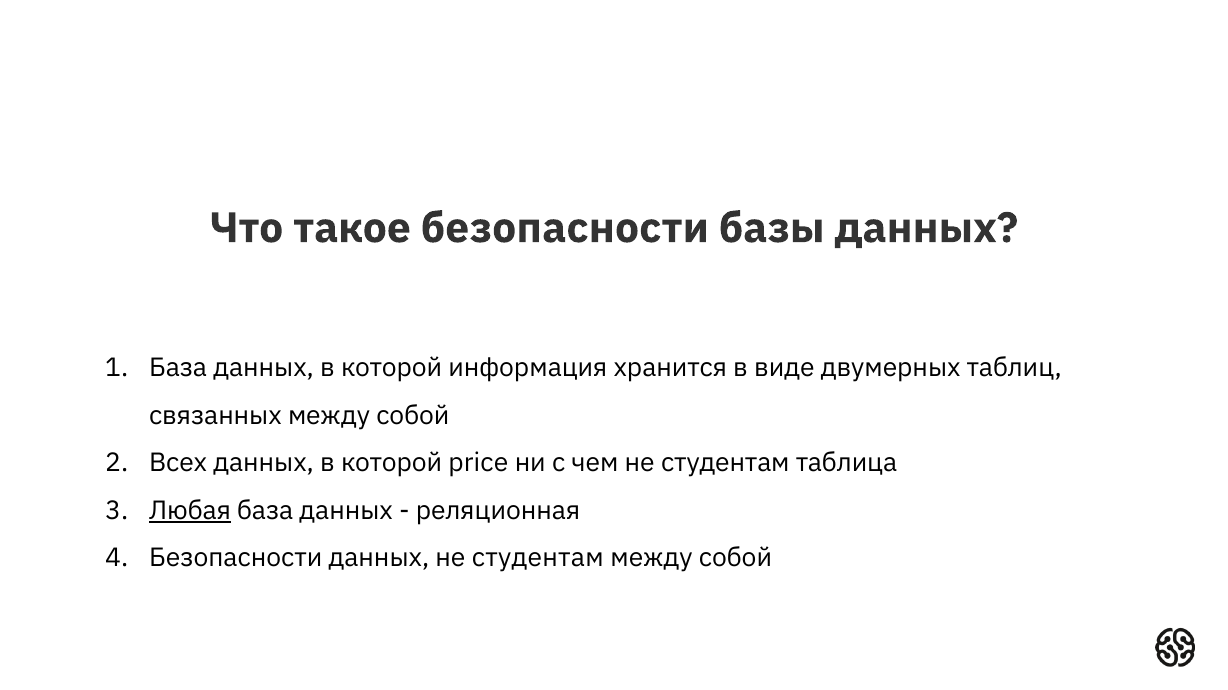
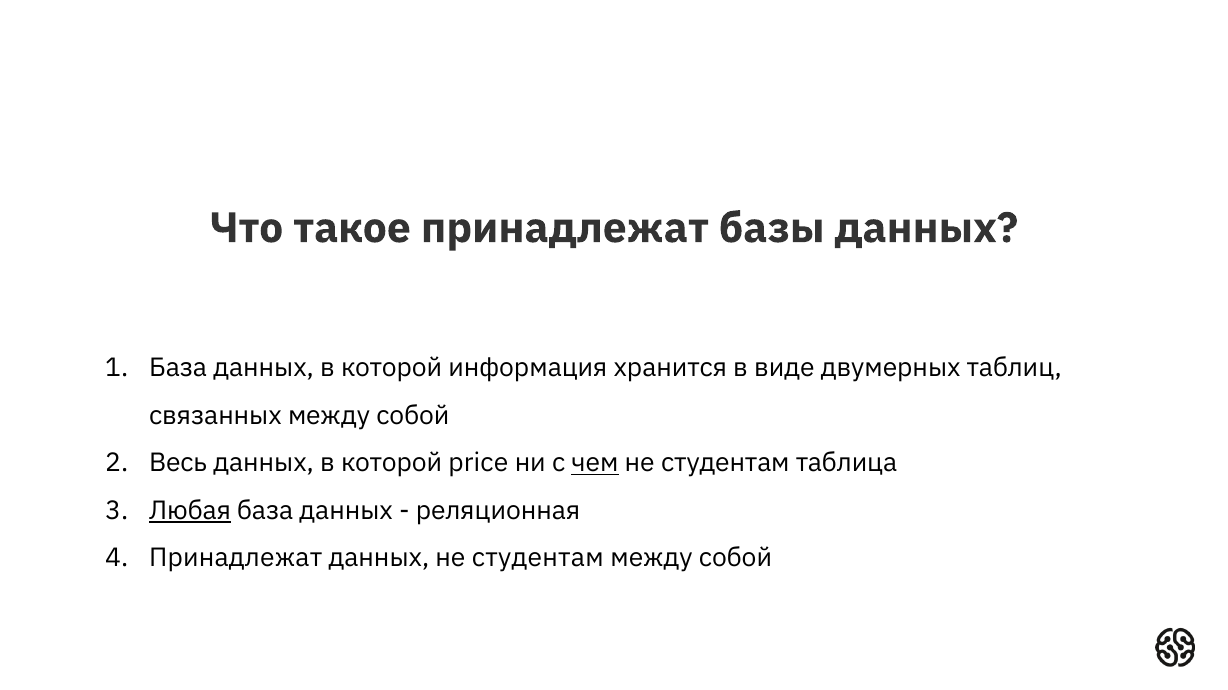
такое безопасности: безопасности -> принадлежат
Всех: Всех -> Весь
чем underline: none -> present
Безопасности at (236, 559): Безопасности -> Принадлежат
